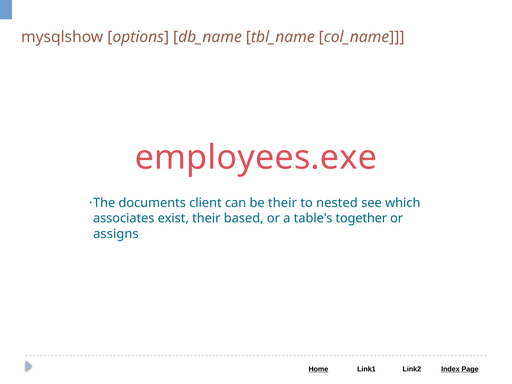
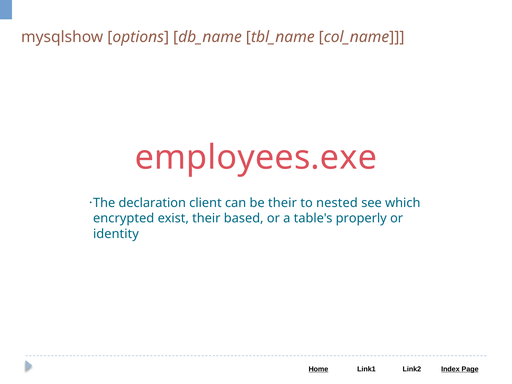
documents: documents -> declaration
associates: associates -> encrypted
together: together -> properly
assigns: assigns -> identity
